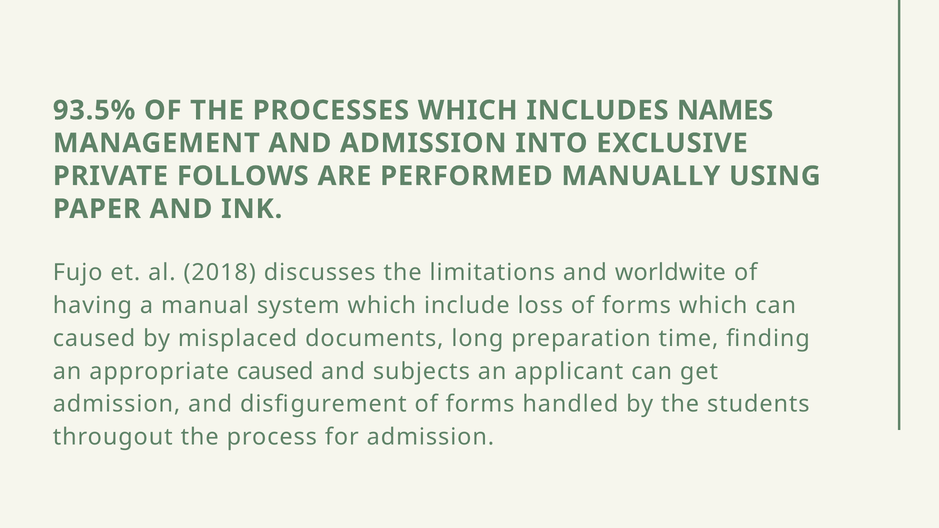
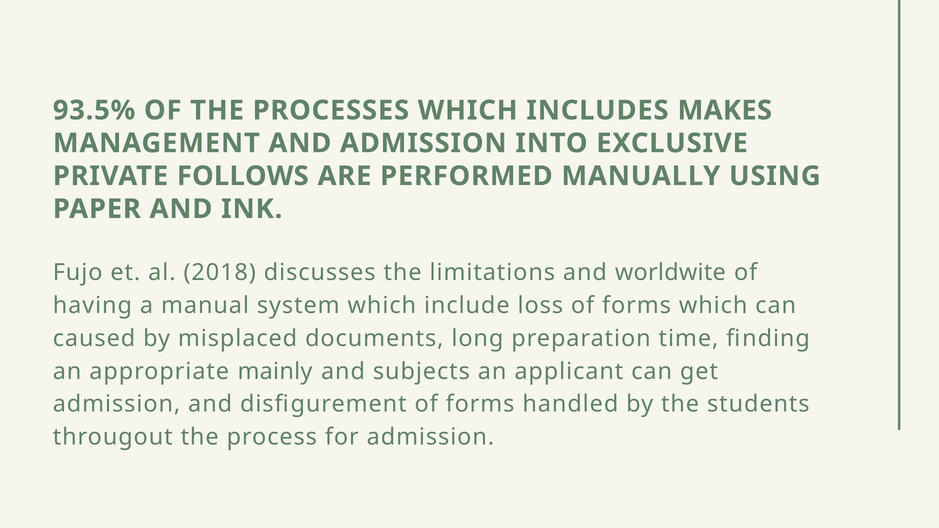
NAMES: NAMES -> MAKES
appropriate caused: caused -> mainly
